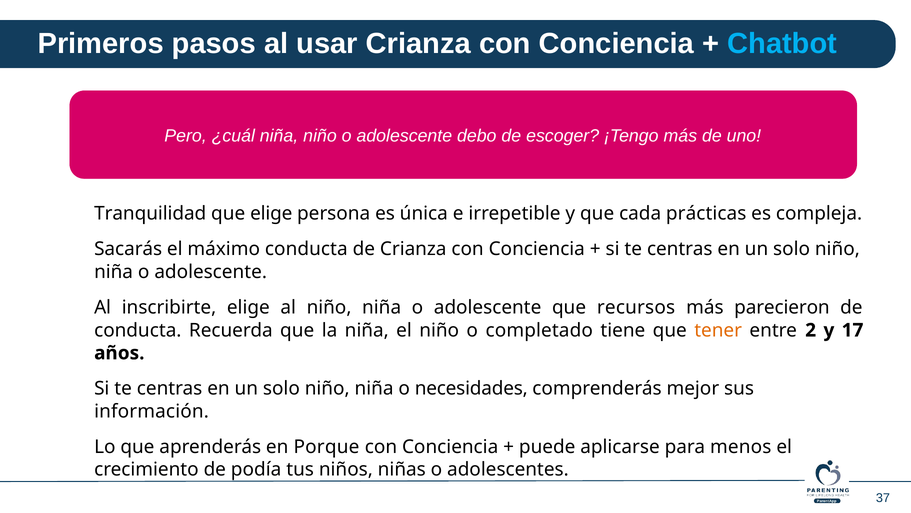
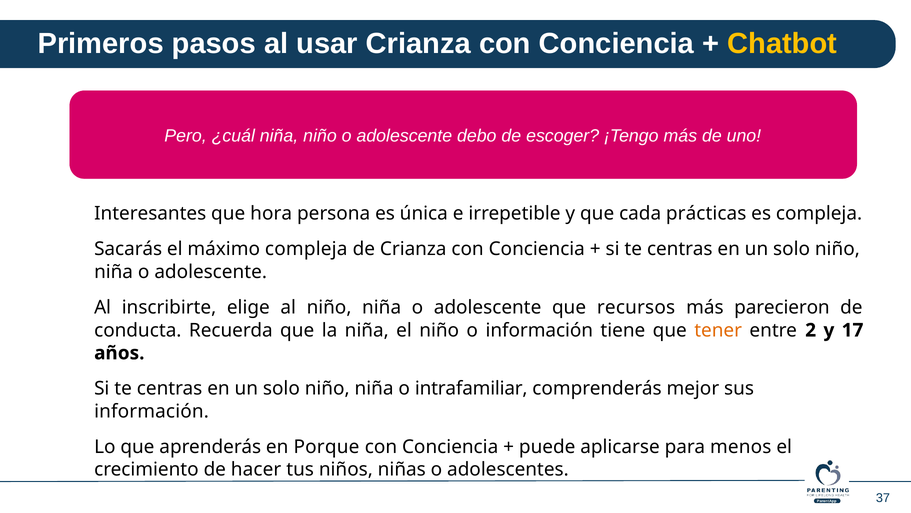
Chatbot colour: light blue -> yellow
Tranquilidad: Tranquilidad -> Interesantes
que elige: elige -> hora
máximo conducta: conducta -> compleja
o completado: completado -> información
necesidades: necesidades -> intrafamiliar
podía: podía -> hacer
